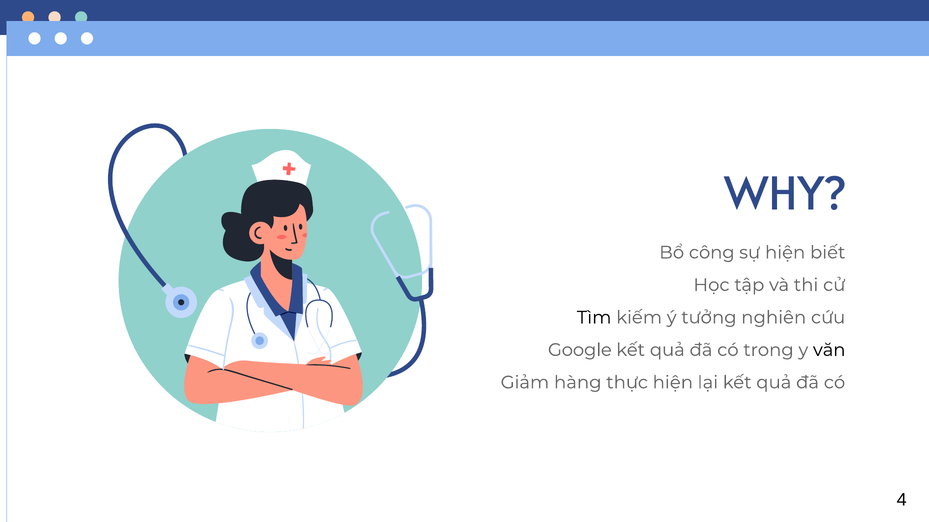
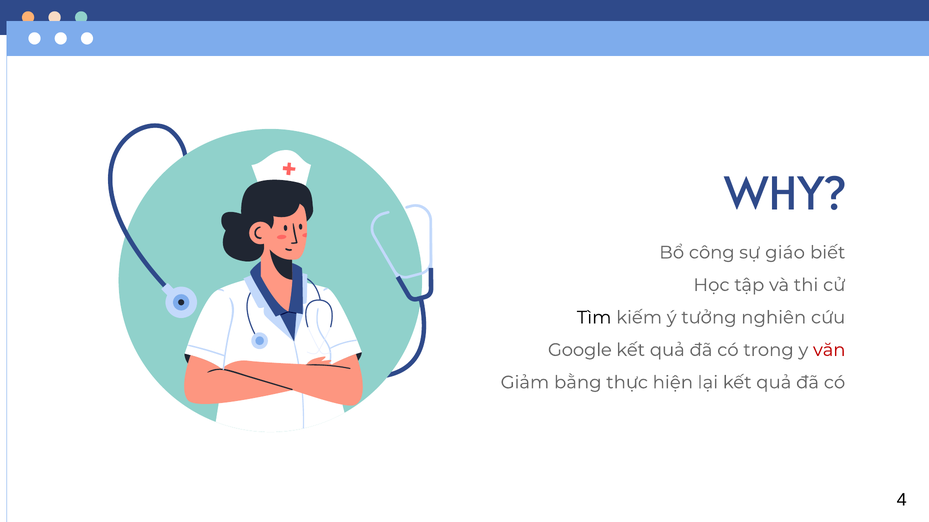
sự hiện: hiện -> giáo
văn colour: black -> red
hàng: hàng -> bằng
